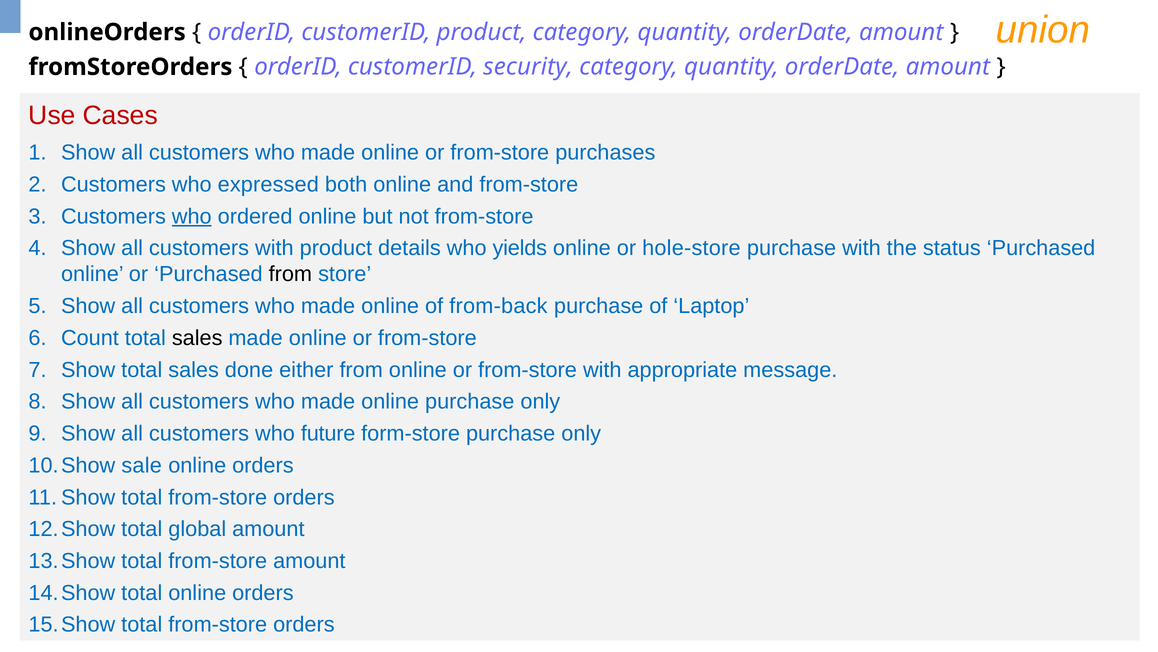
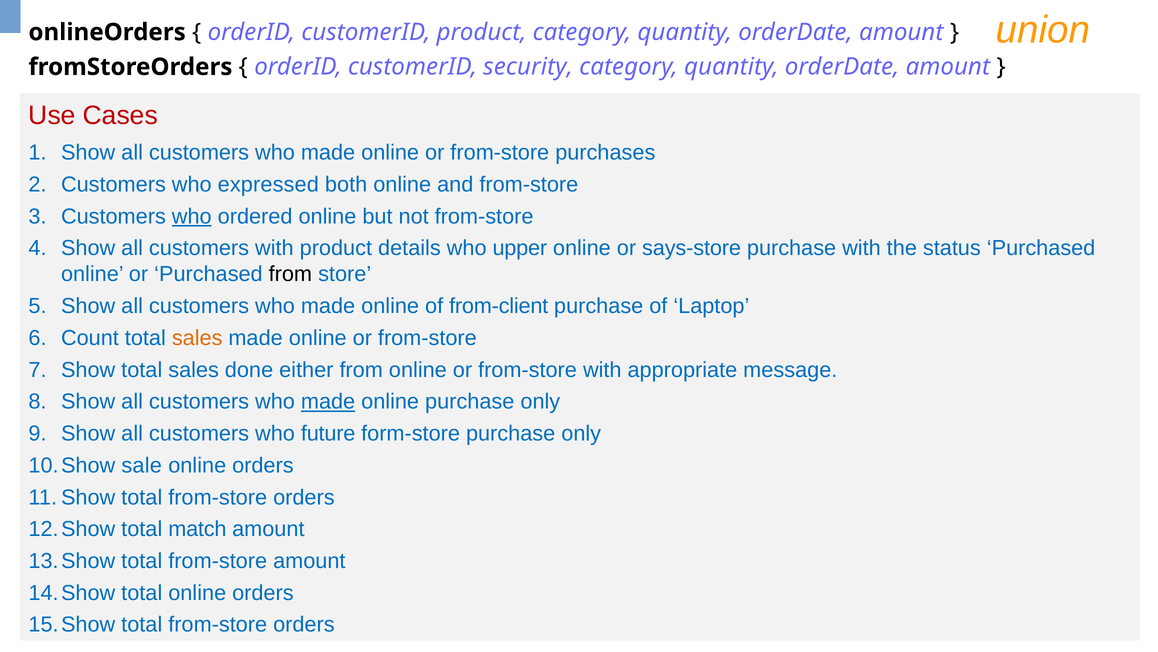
yields: yields -> upper
hole-store: hole-store -> says-store
from-back: from-back -> from-client
sales at (197, 338) colour: black -> orange
made at (328, 401) underline: none -> present
global: global -> match
